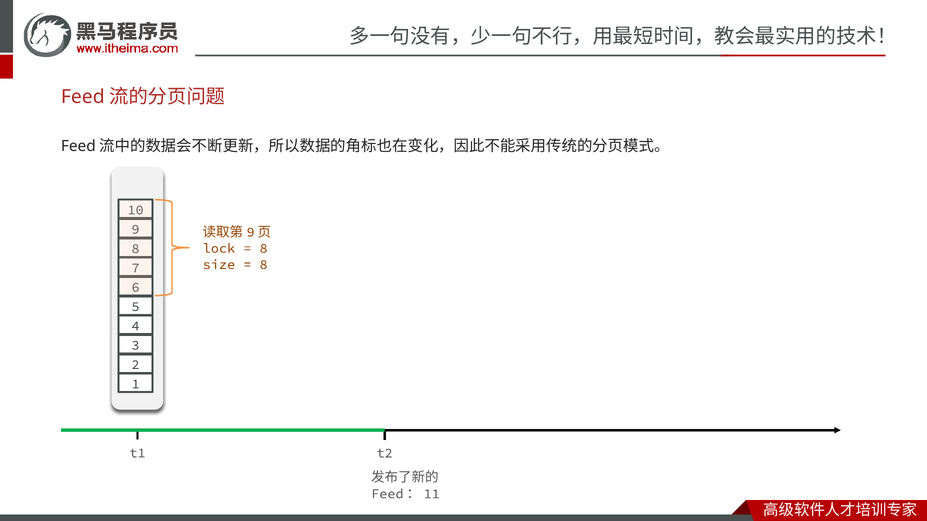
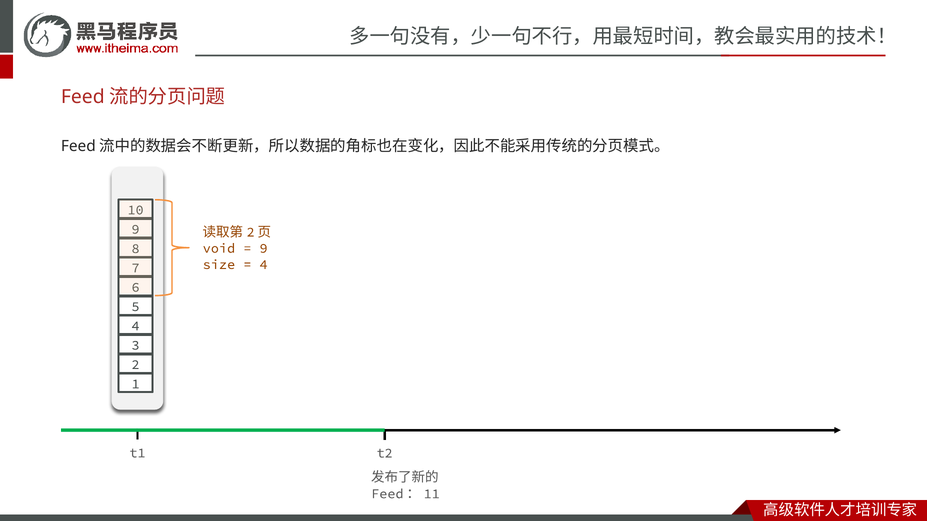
9 at (251, 232): 9 -> 2
lock: lock -> void
8 at (264, 248): 8 -> 9
8 at (264, 265): 8 -> 4
